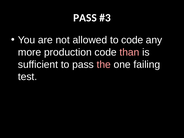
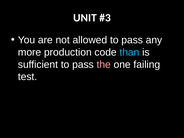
PASS at (85, 18): PASS -> UNIT
allowed to code: code -> pass
than colour: pink -> light blue
